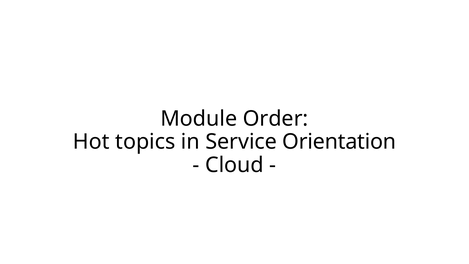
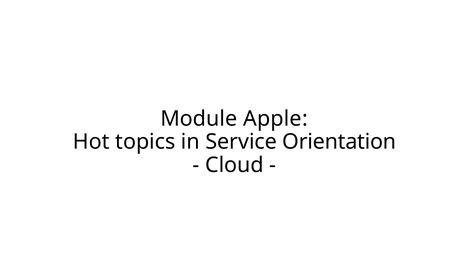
Order: Order -> Apple
